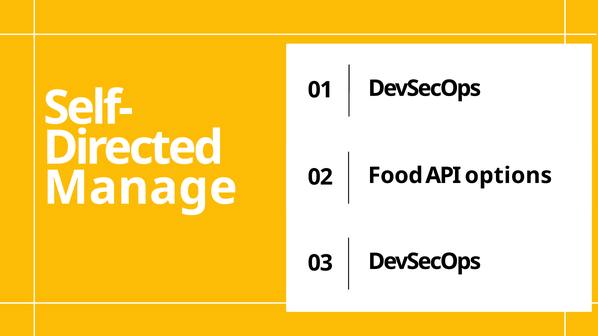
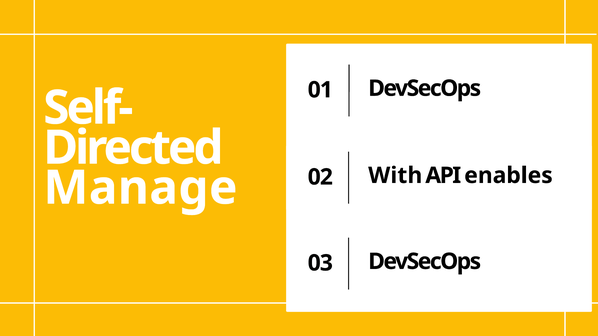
Food: Food -> With
options: options -> enables
